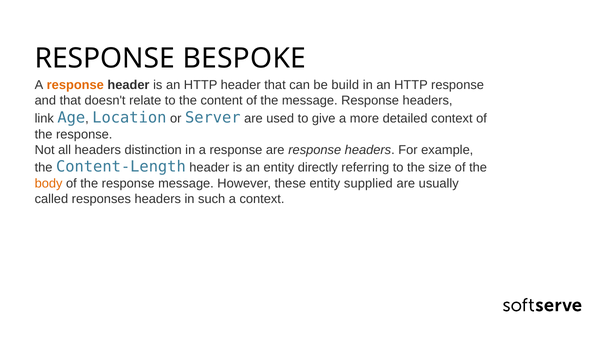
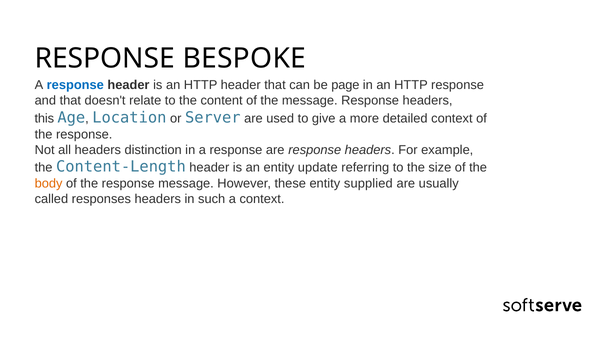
response at (75, 85) colour: orange -> blue
build: build -> page
link: link -> this
directly: directly -> update
